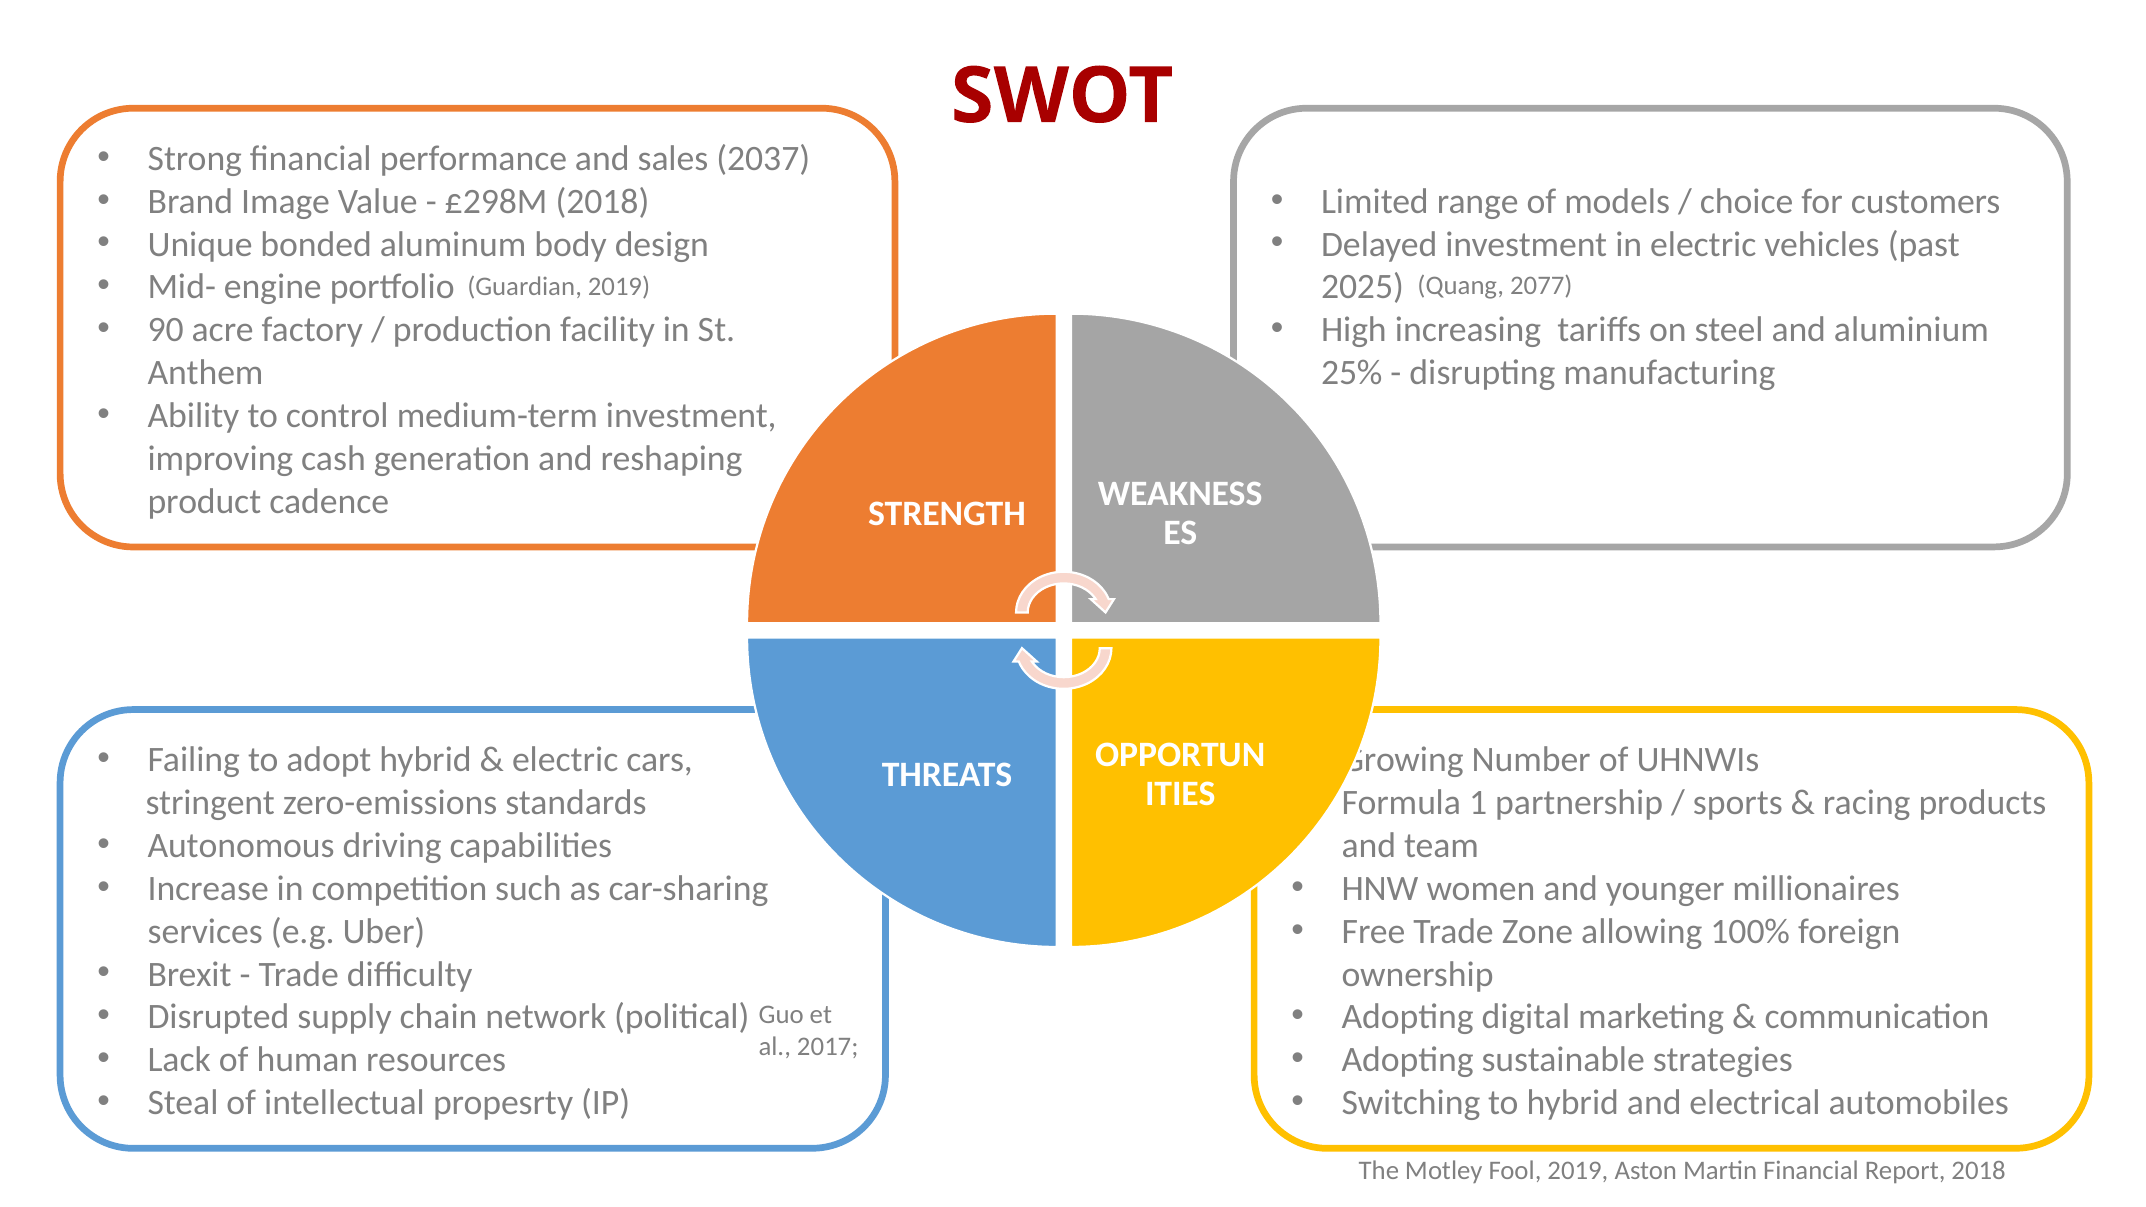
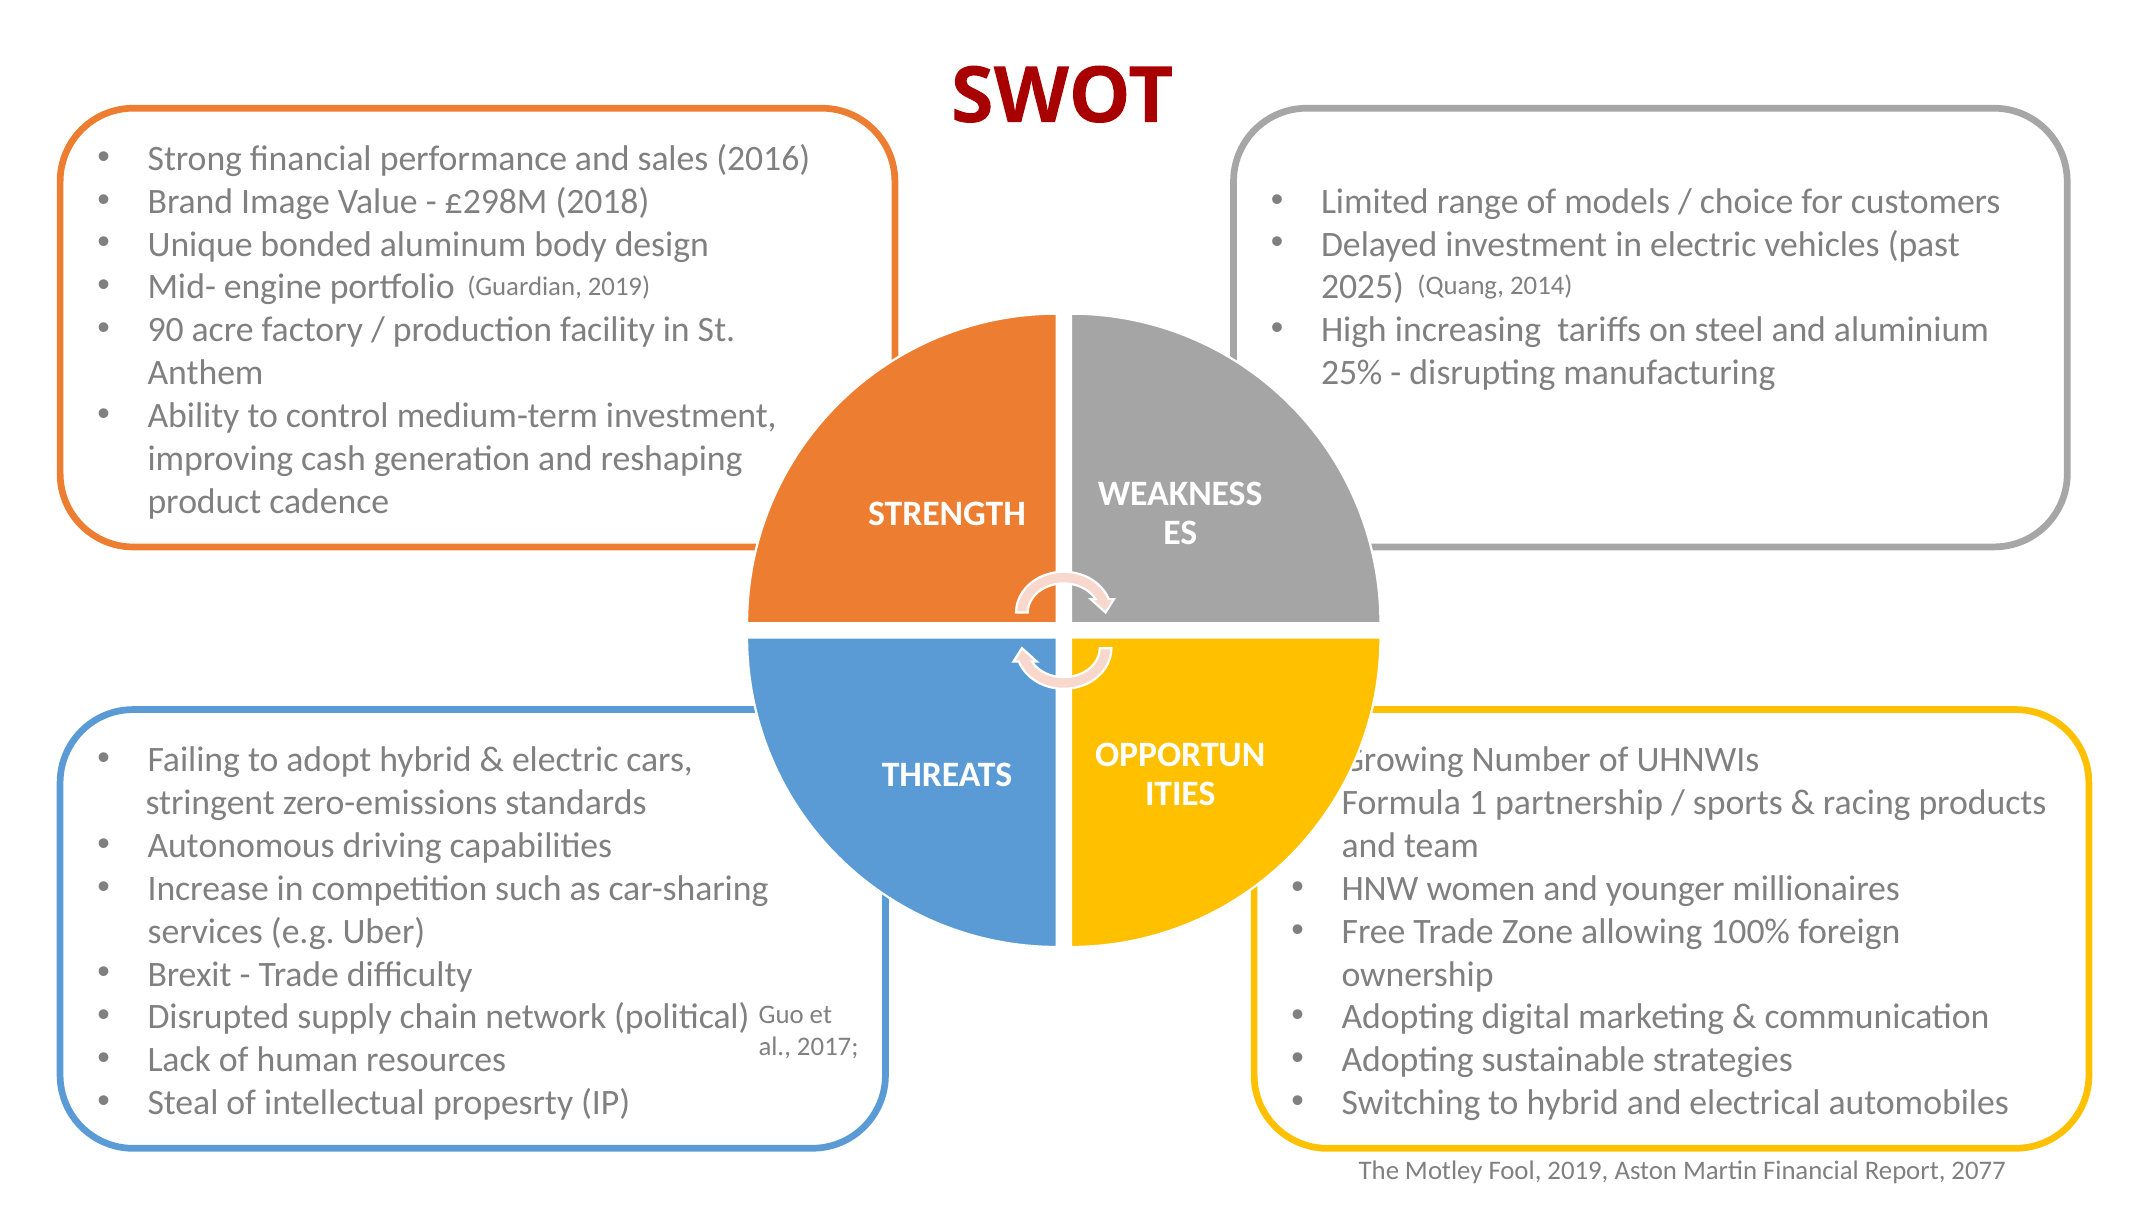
2037: 2037 -> 2016
2077: 2077 -> 2014
Report 2018: 2018 -> 2077
